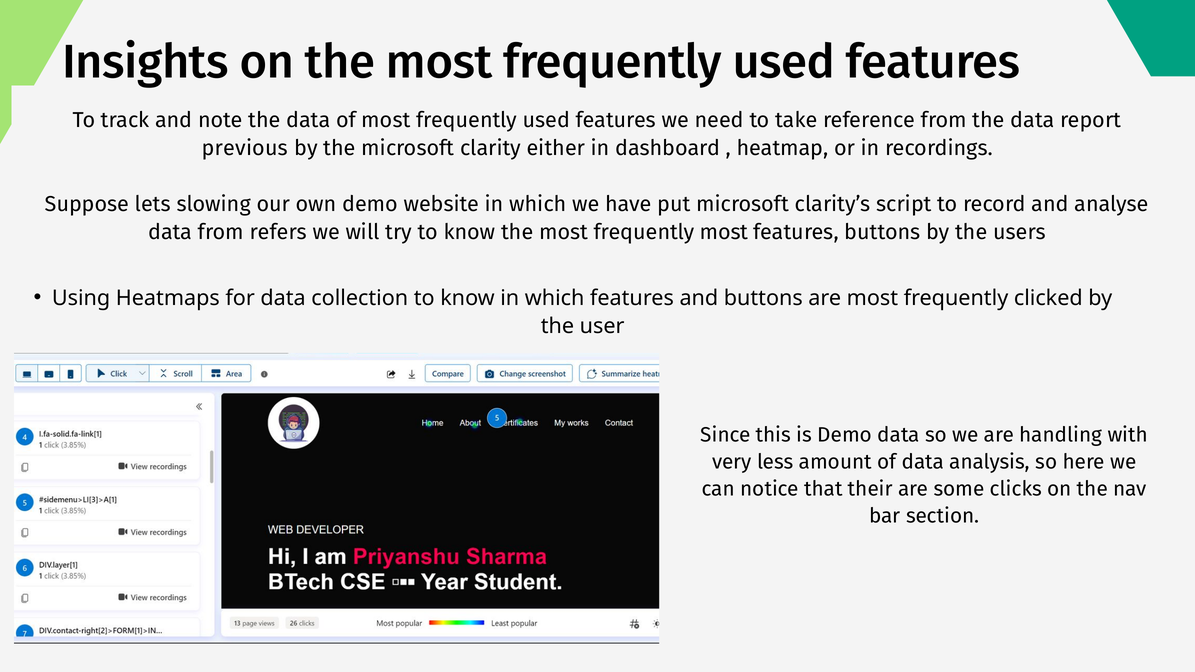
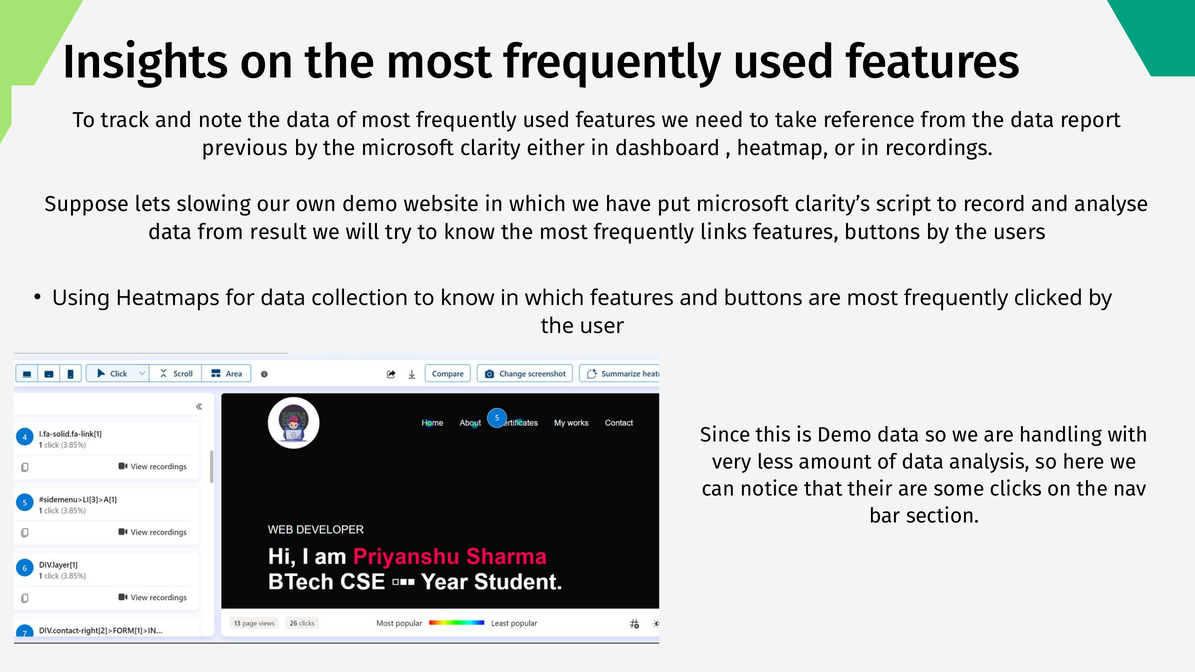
refers: refers -> result
frequently most: most -> links
